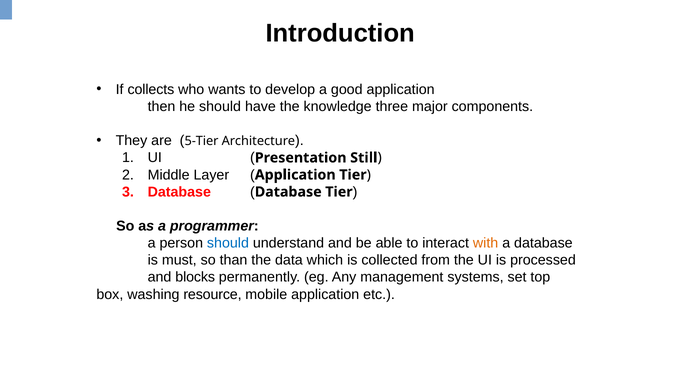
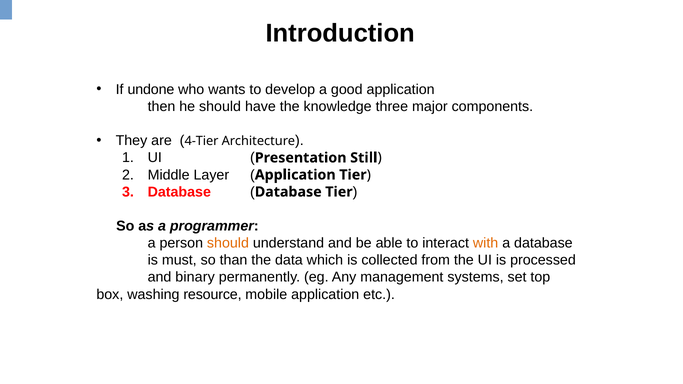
collects: collects -> undone
5-Tier: 5-Tier -> 4-Tier
should at (228, 243) colour: blue -> orange
blocks: blocks -> binary
